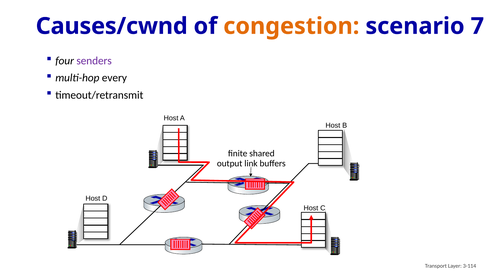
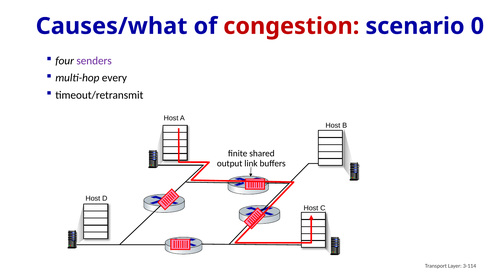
Causes/cwnd: Causes/cwnd -> Causes/what
congestion colour: orange -> red
7: 7 -> 0
